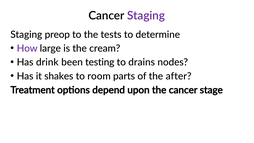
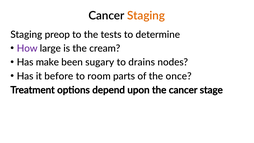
Staging at (146, 16) colour: purple -> orange
drink: drink -> make
testing: testing -> sugary
shakes: shakes -> before
after: after -> once
